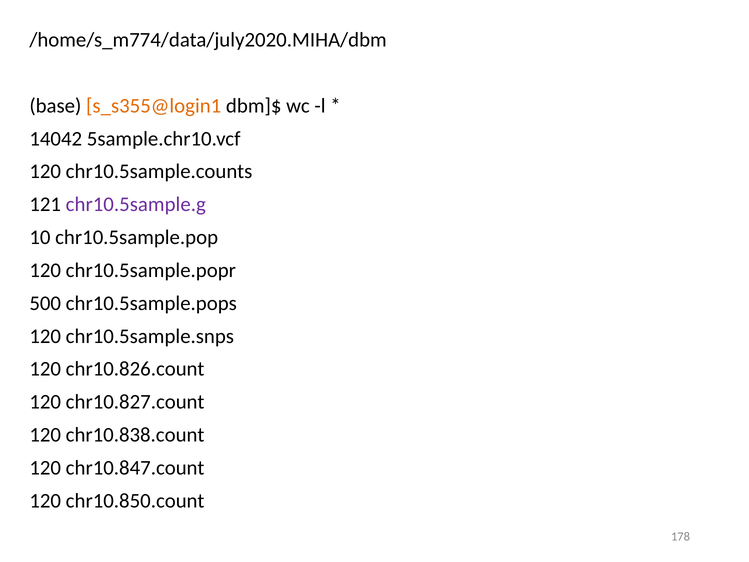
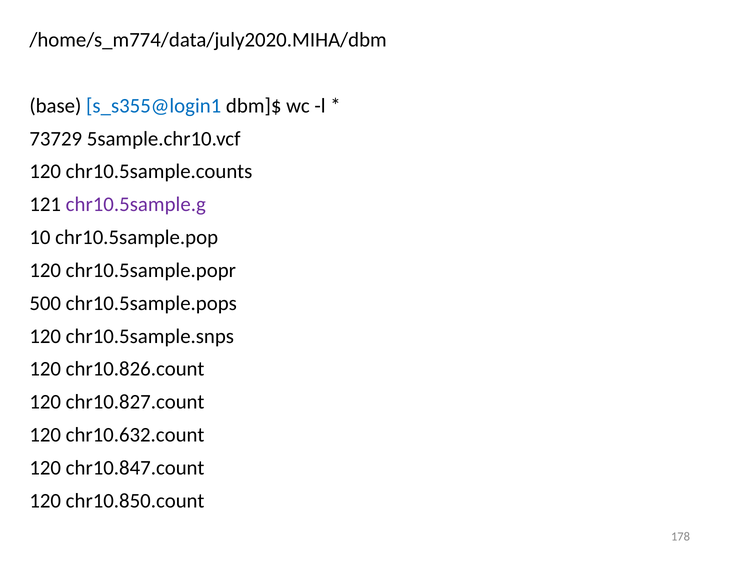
s_s355@login1 colour: orange -> blue
14042: 14042 -> 73729
chr10.838.count: chr10.838.count -> chr10.632.count
